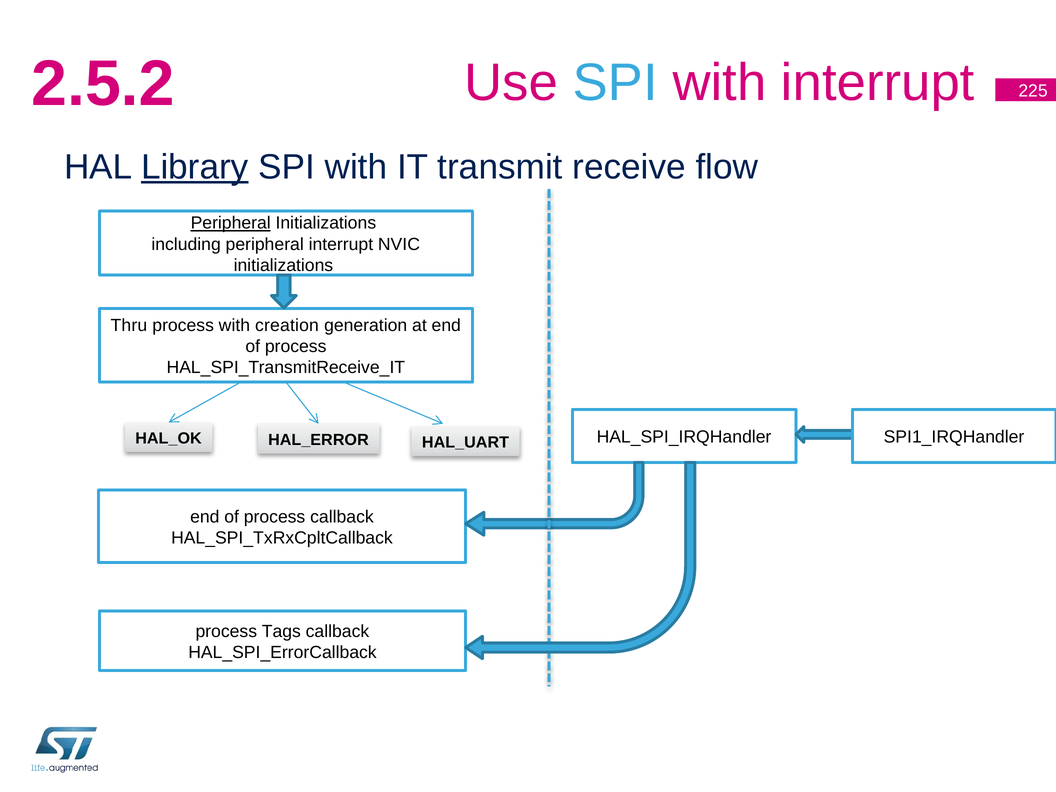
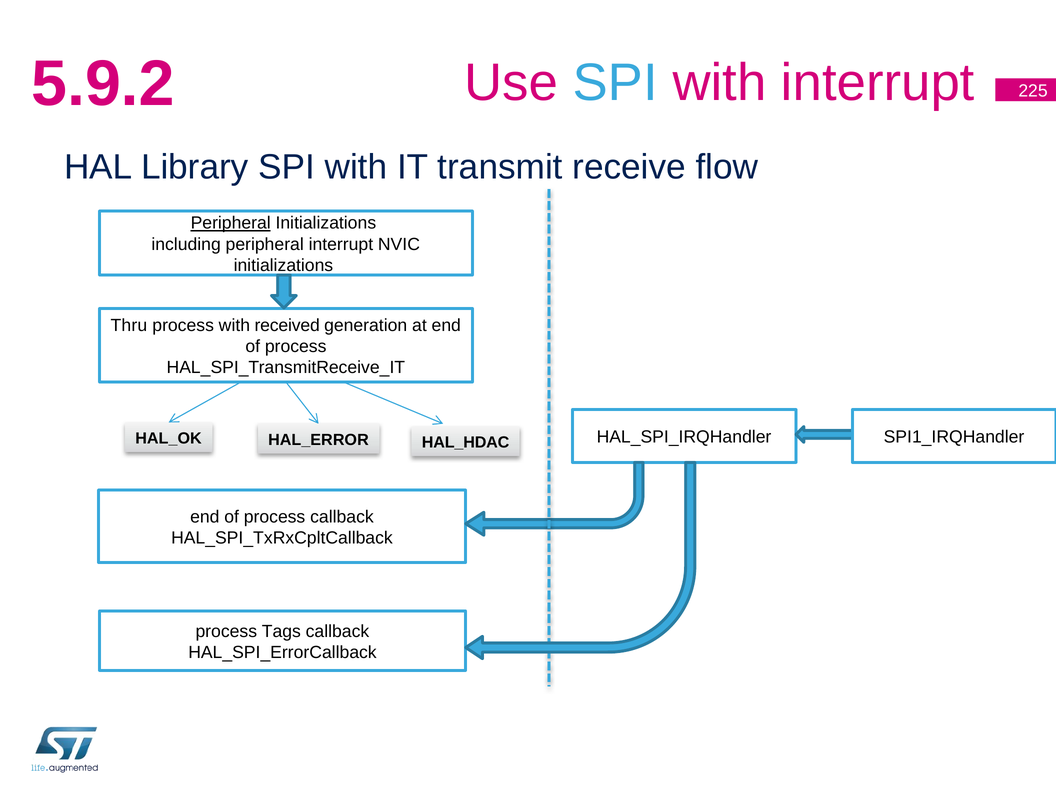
2.5.2: 2.5.2 -> 5.9.2
Library underline: present -> none
creation: creation -> received
HAL_UART: HAL_UART -> HAL_HDAC
